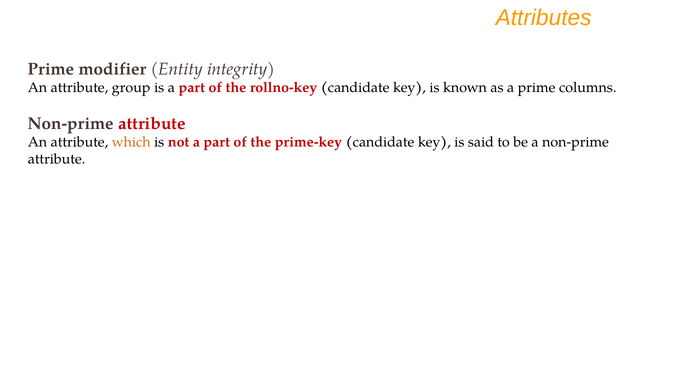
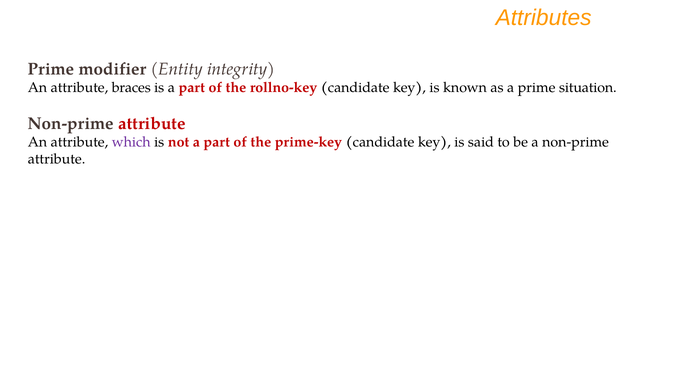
group: group -> braces
columns: columns -> situation
which colour: orange -> purple
